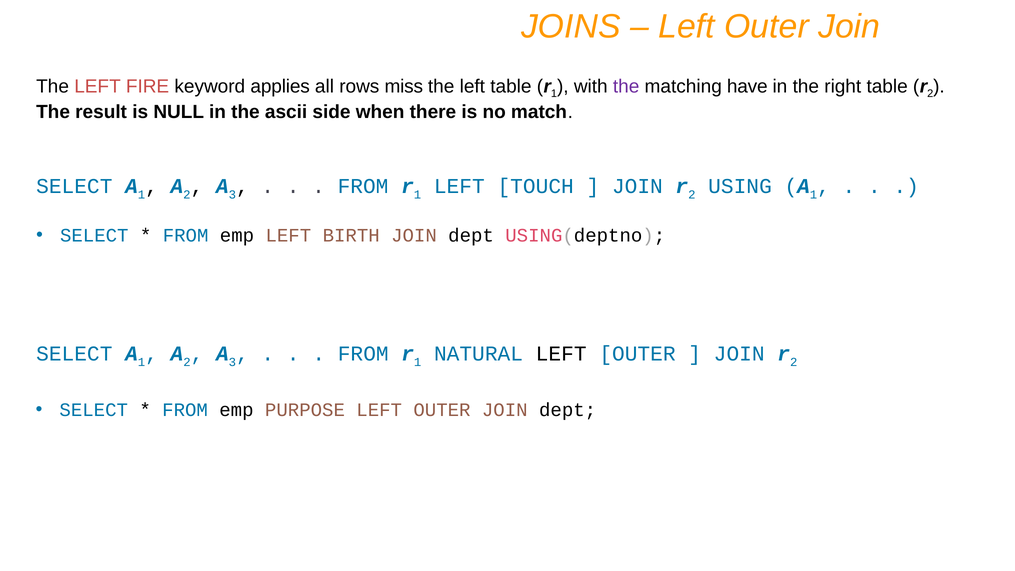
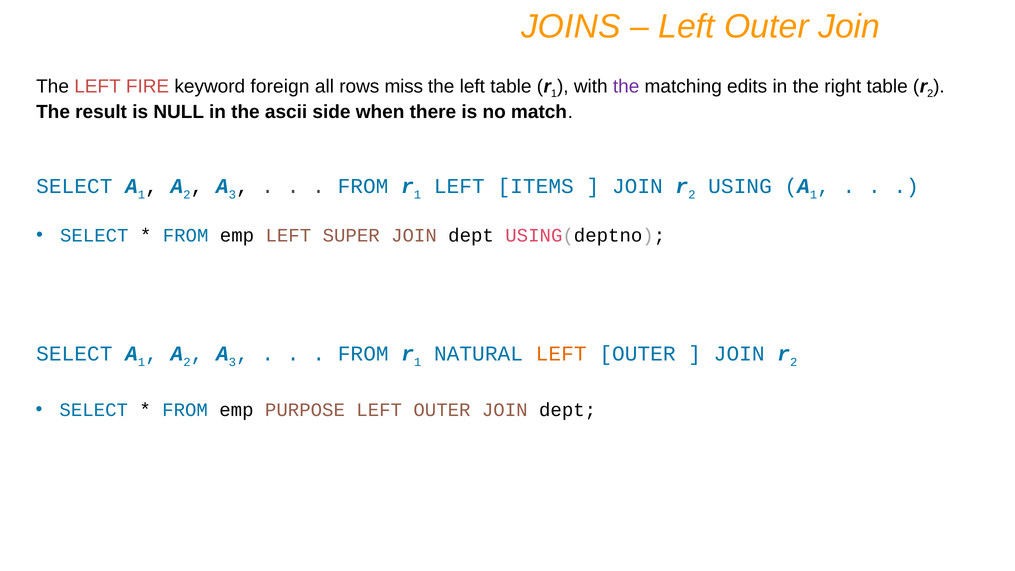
applies: applies -> foreign
have: have -> edits
TOUCH: TOUCH -> ITEMS
BIRTH: BIRTH -> SUPER
LEFT at (561, 354) colour: black -> orange
